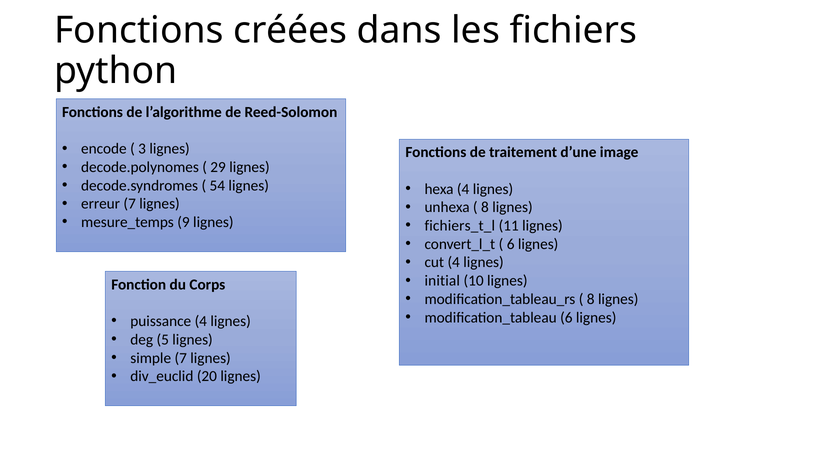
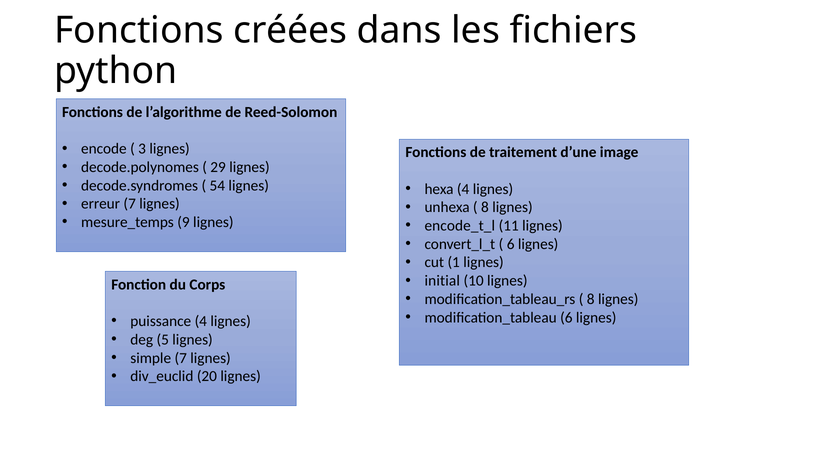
fichiers_t_l: fichiers_t_l -> encode_t_l
cut 4: 4 -> 1
